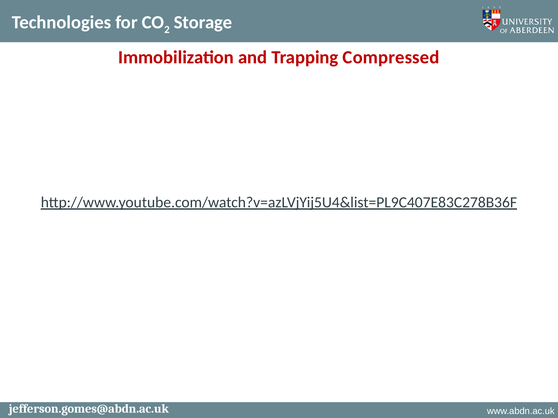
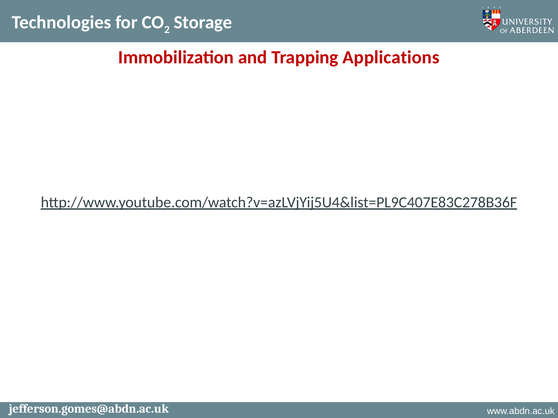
Compressed: Compressed -> Applications
